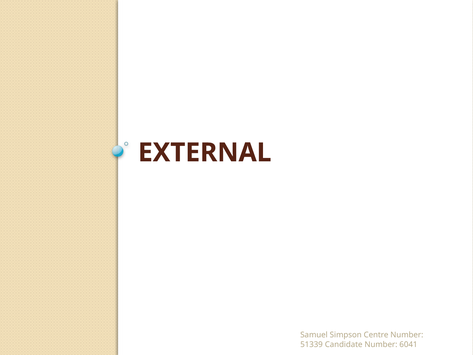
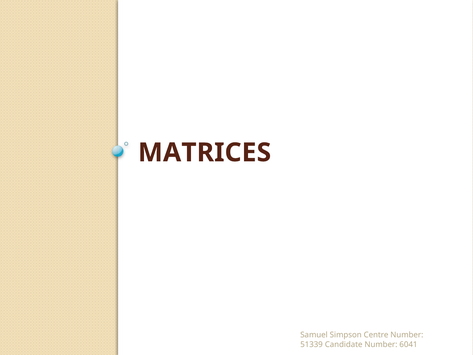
EXTERNAL: EXTERNAL -> MATRICES
